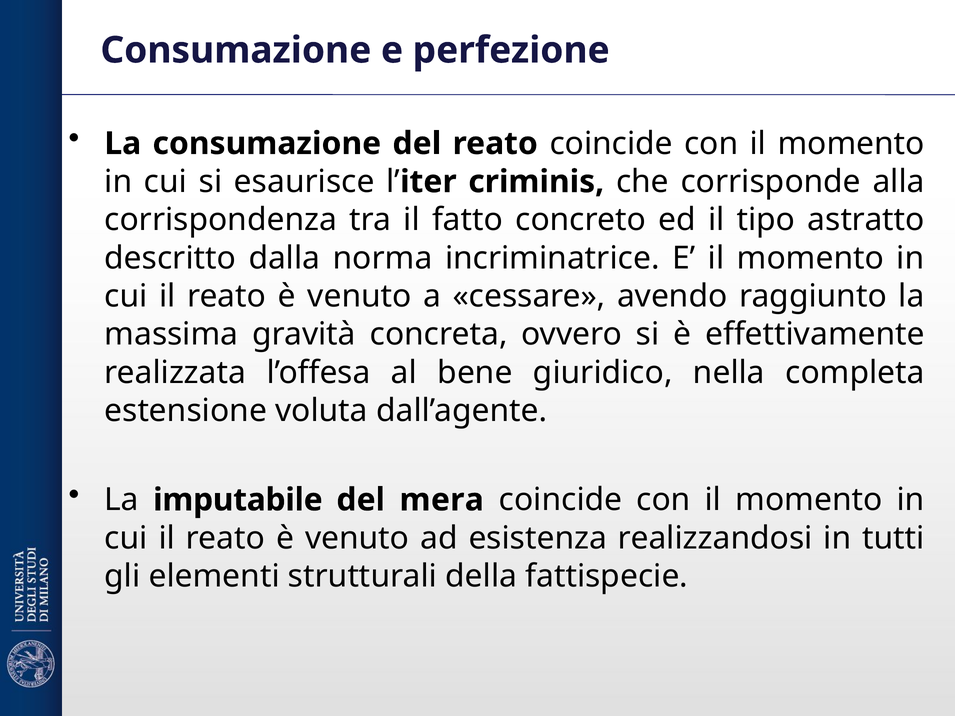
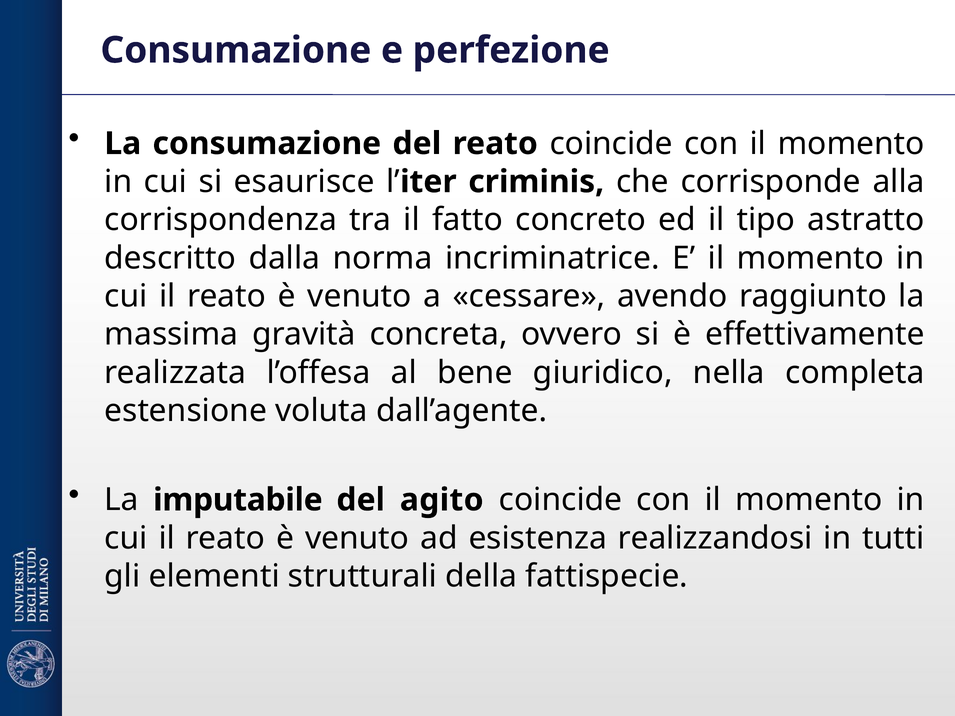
mera: mera -> agito
